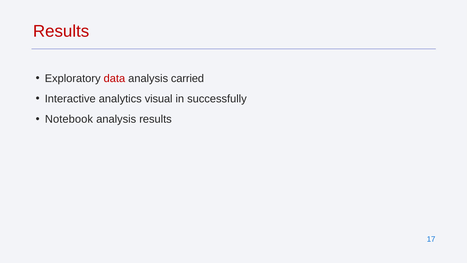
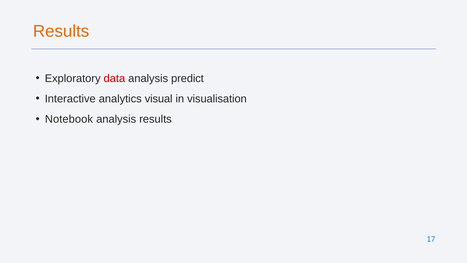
Results at (61, 31) colour: red -> orange
carried: carried -> predict
successfully: successfully -> visualisation
